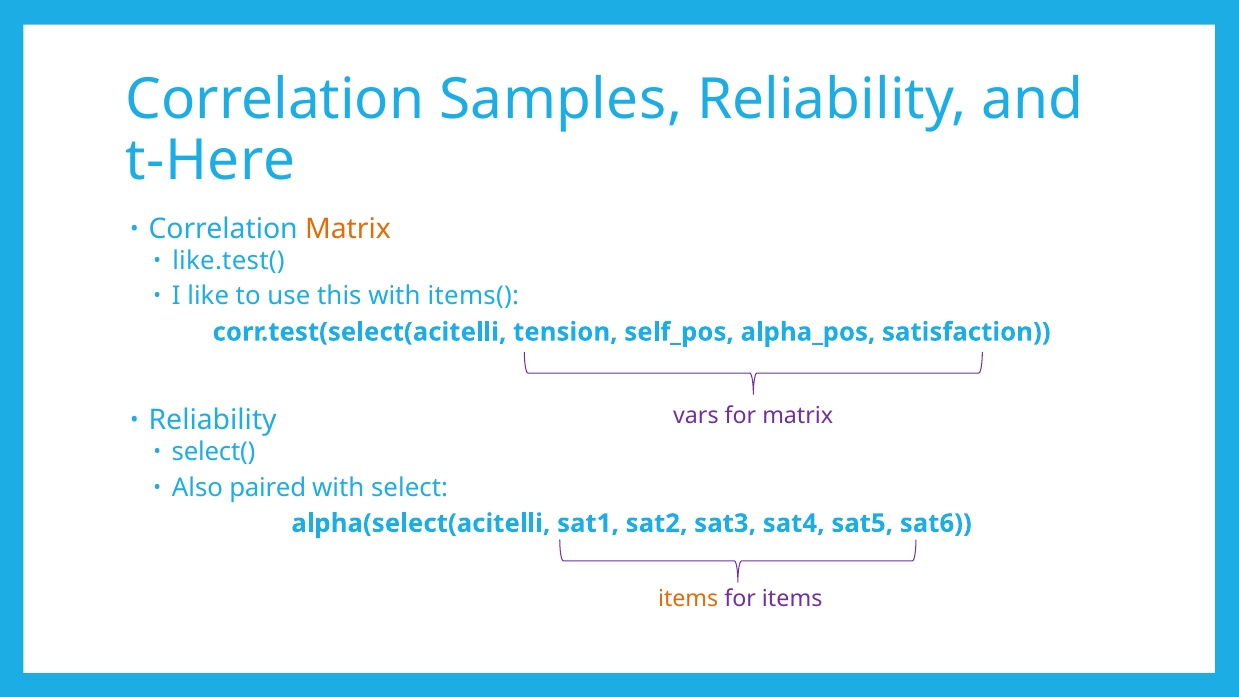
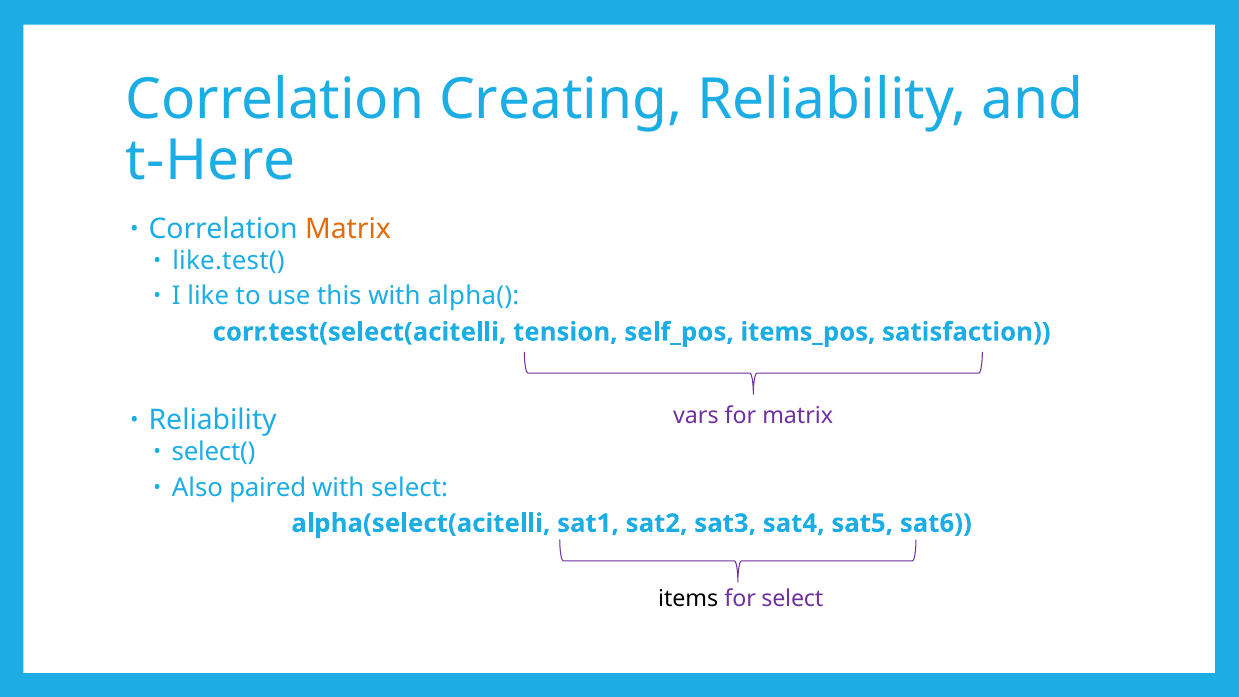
Samples: Samples -> Creating
items(: items( -> alpha(
alpha_pos: alpha_pos -> items_pos
items at (688, 598) colour: orange -> black
for items: items -> select
